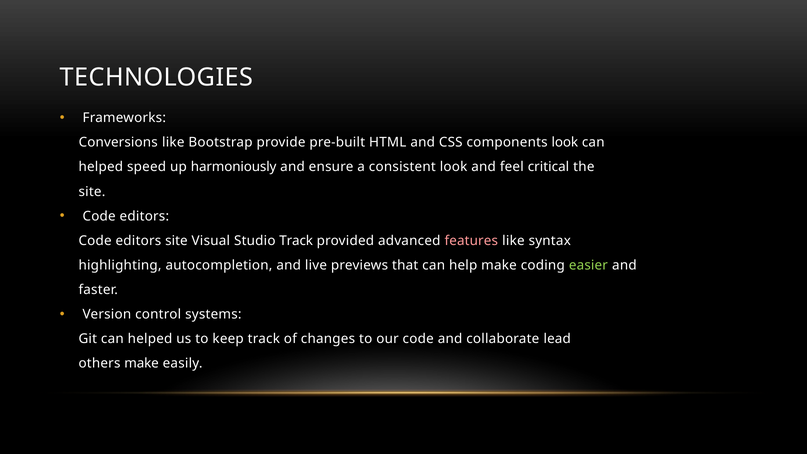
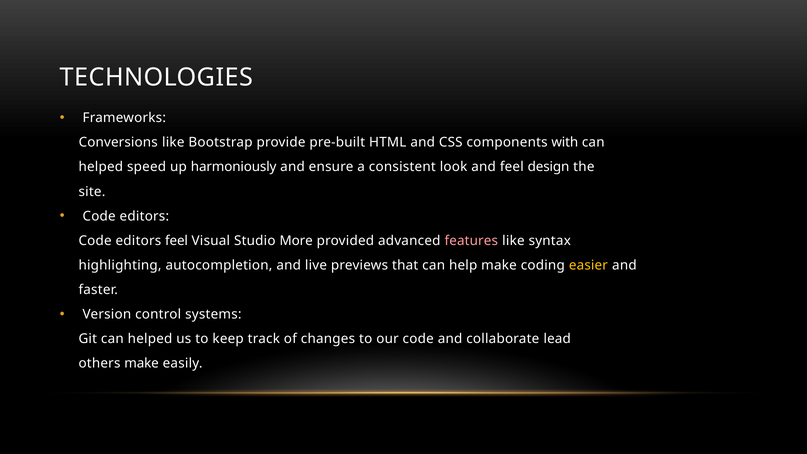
components look: look -> with
critical: critical -> design
editors site: site -> feel
Studio Track: Track -> More
easier colour: light green -> yellow
